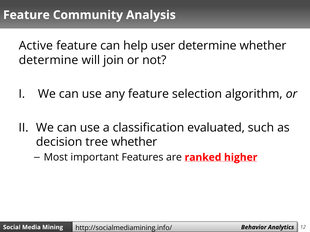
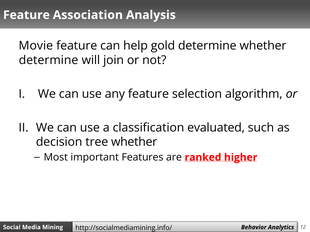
Community: Community -> Association
Active: Active -> Movie
user: user -> gold
